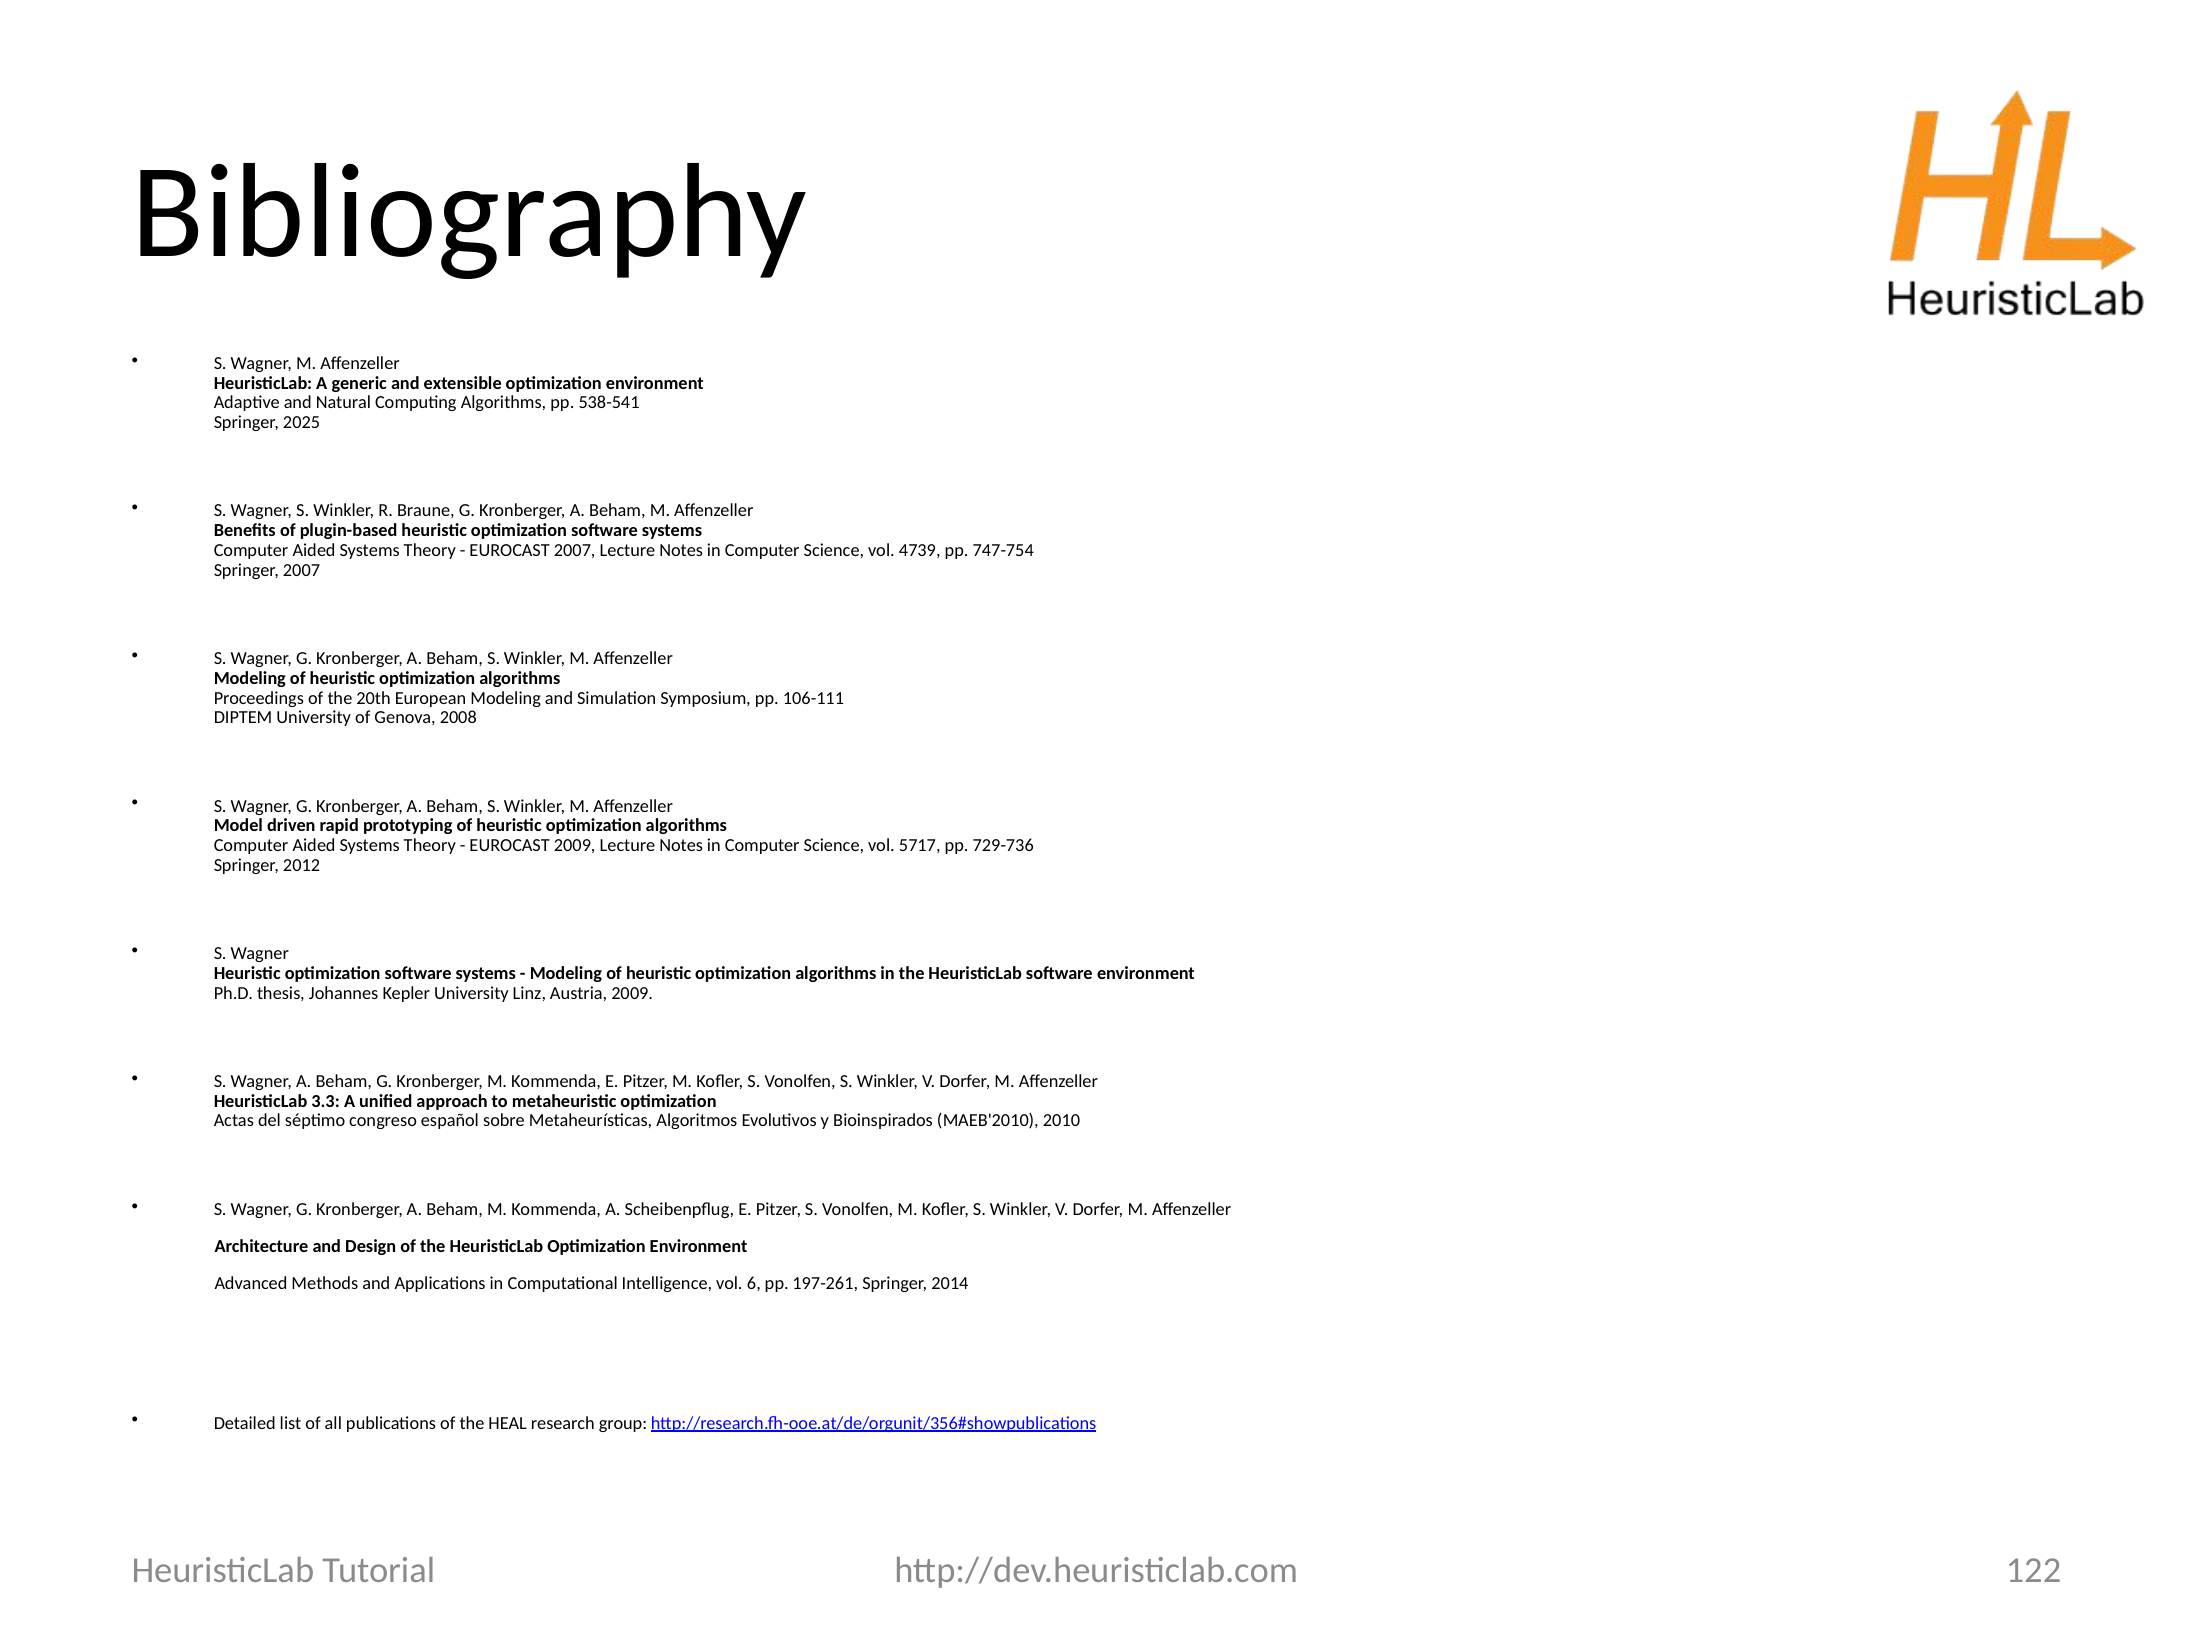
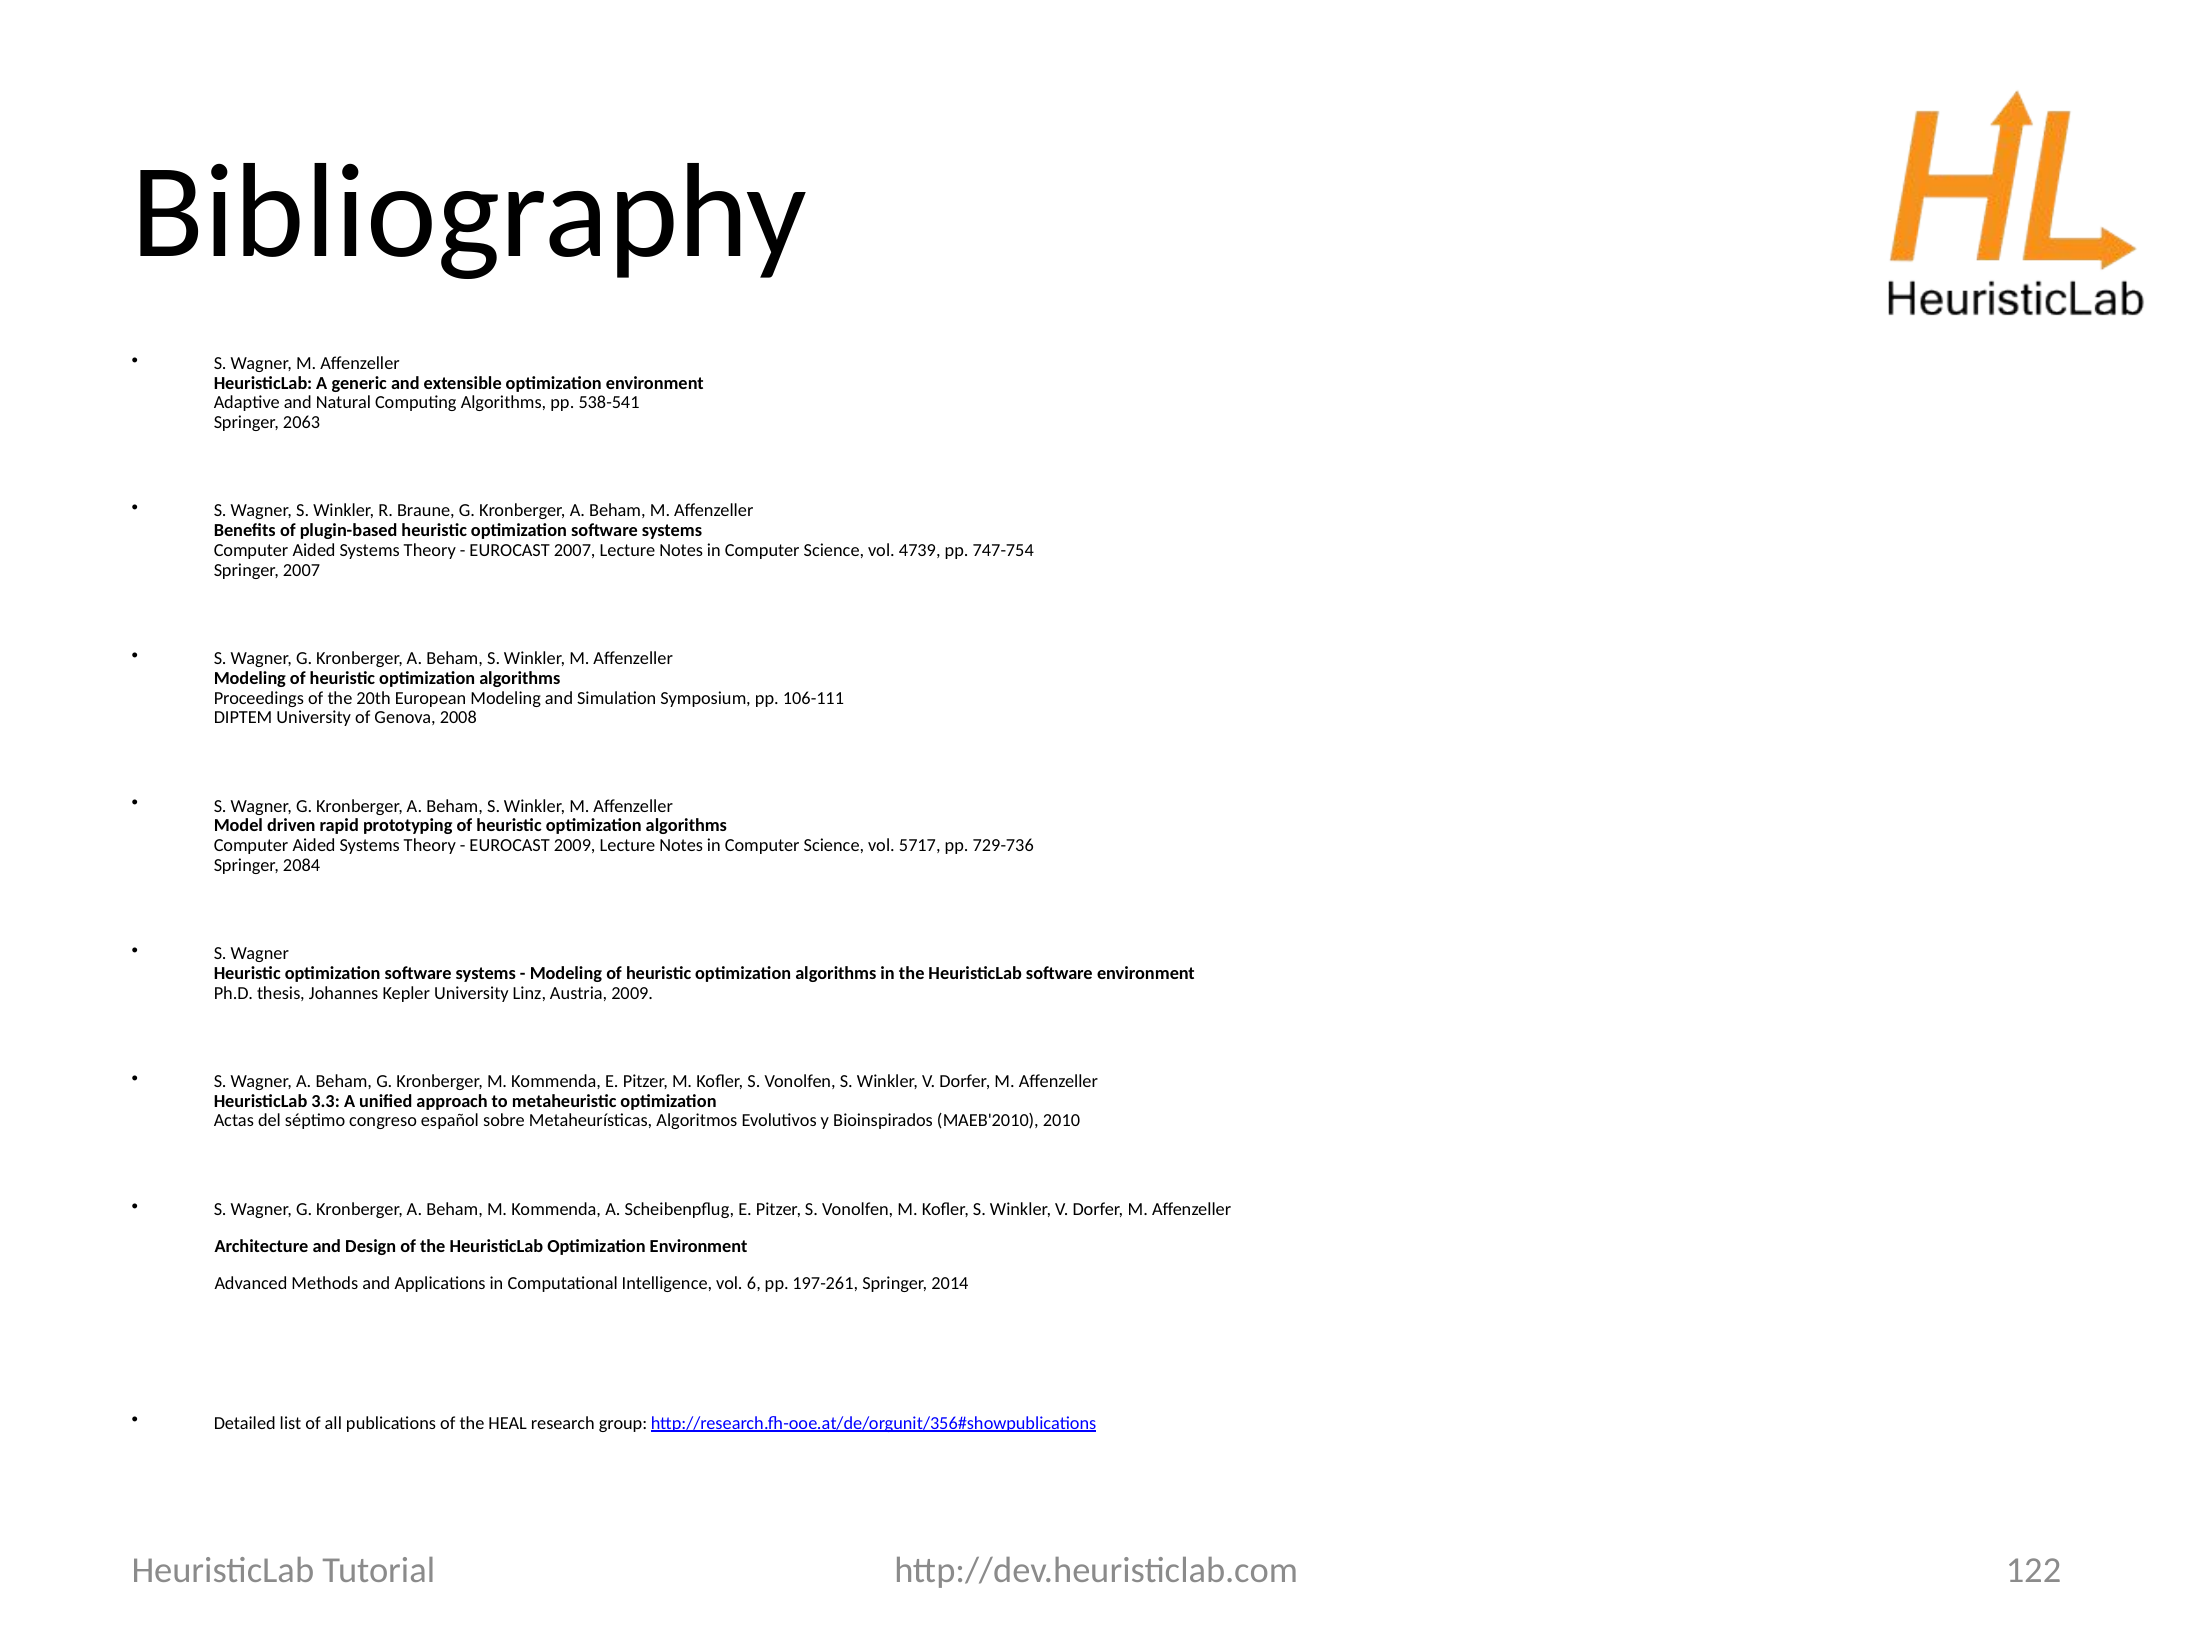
2025: 2025 -> 2063
2012: 2012 -> 2084
